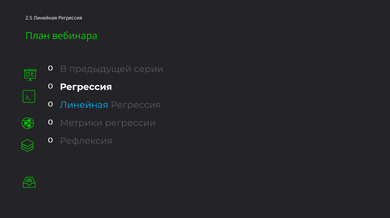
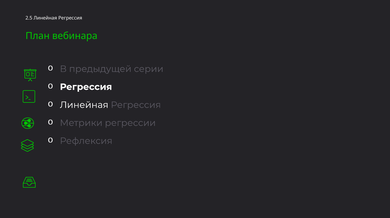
Линейная at (84, 105) colour: light blue -> white
